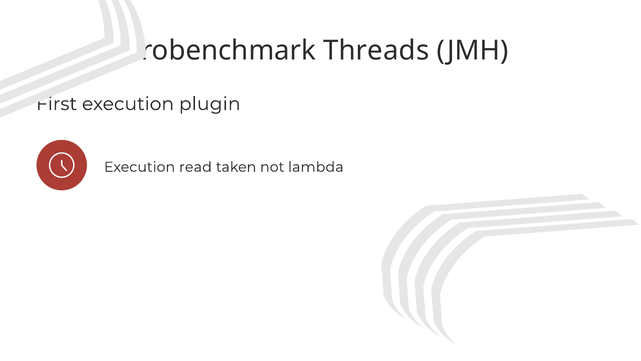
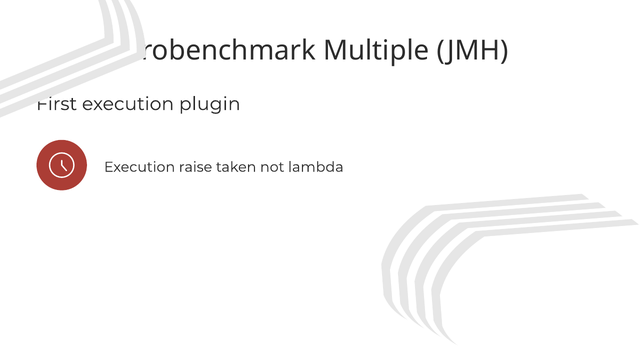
Threads: Threads -> Multiple
read: read -> raise
